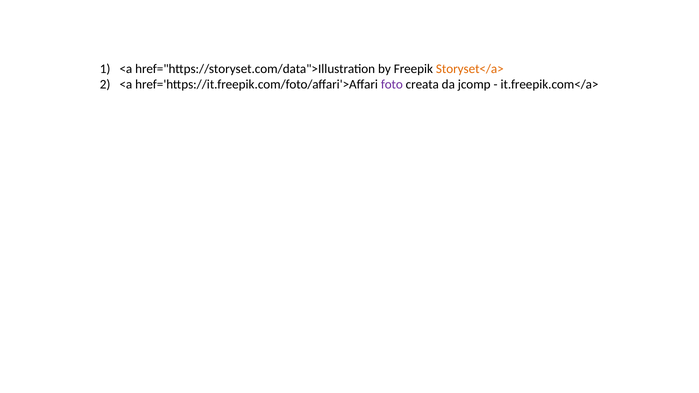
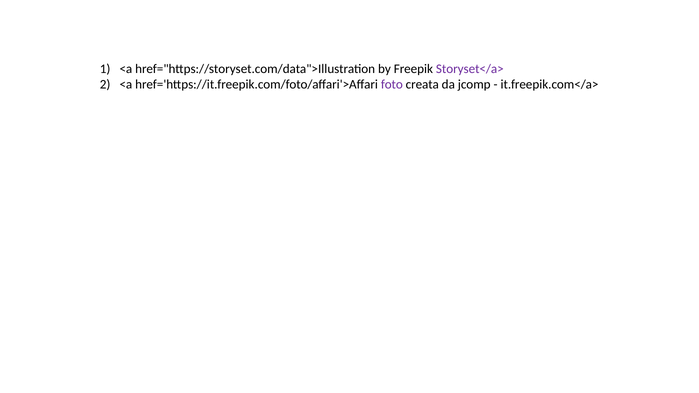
Storyset</a> colour: orange -> purple
